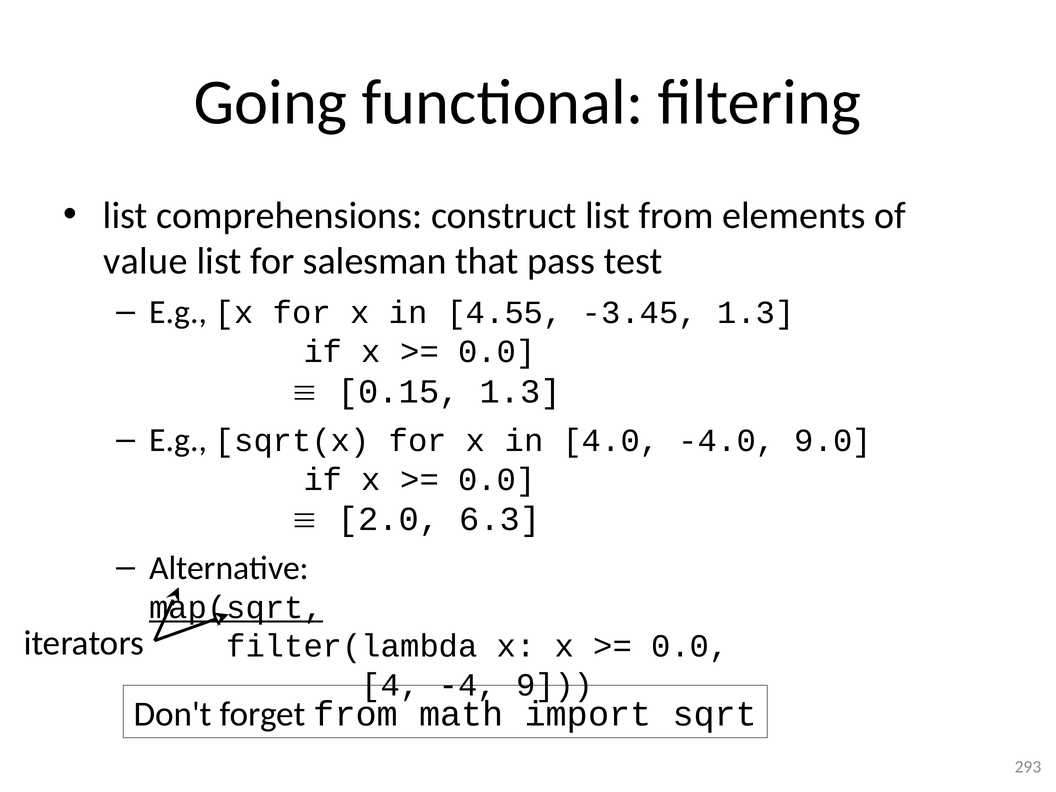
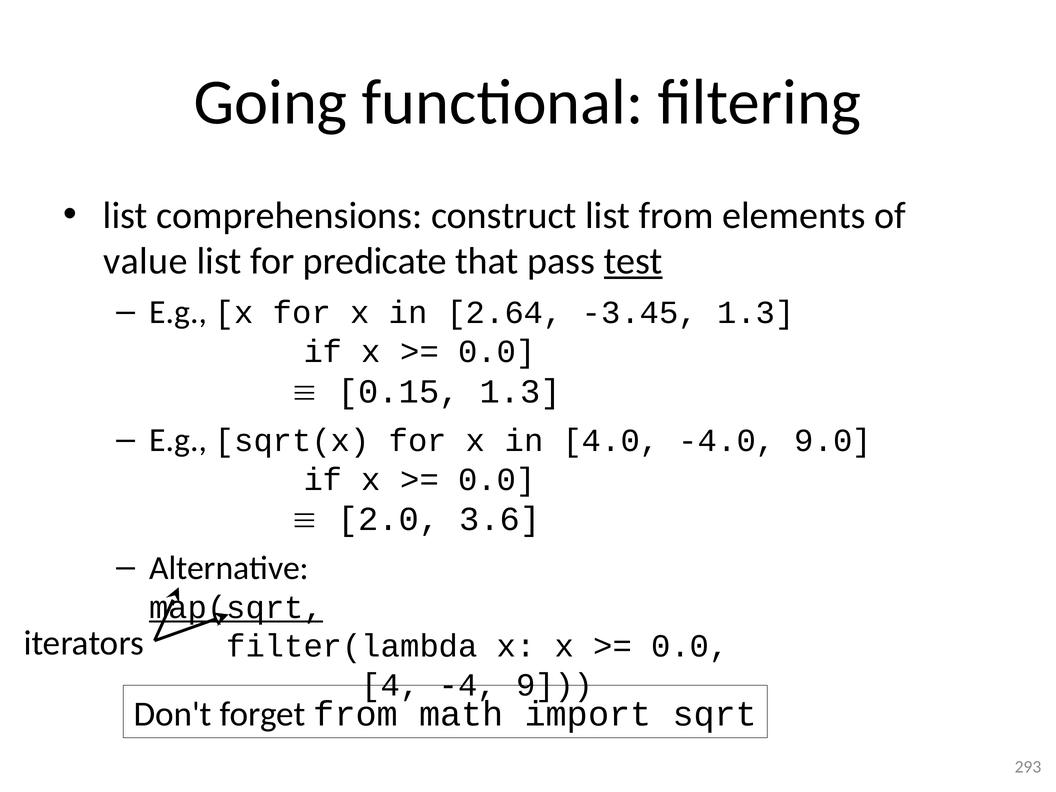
salesman: salesman -> predicate
test underline: none -> present
4.55: 4.55 -> 2.64
6.3: 6.3 -> 3.6
